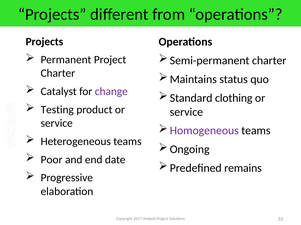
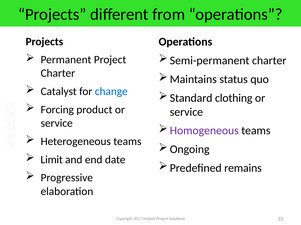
change colour: purple -> blue
Testing: Testing -> Forcing
Poor: Poor -> Limit
